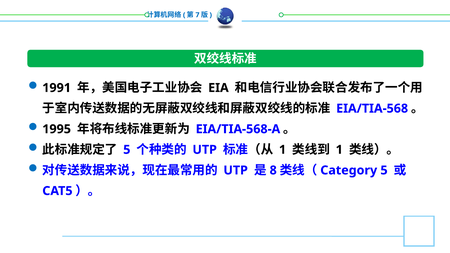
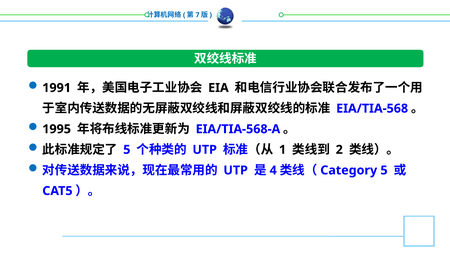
1 at (339, 150): 1 -> 2
8: 8 -> 4
